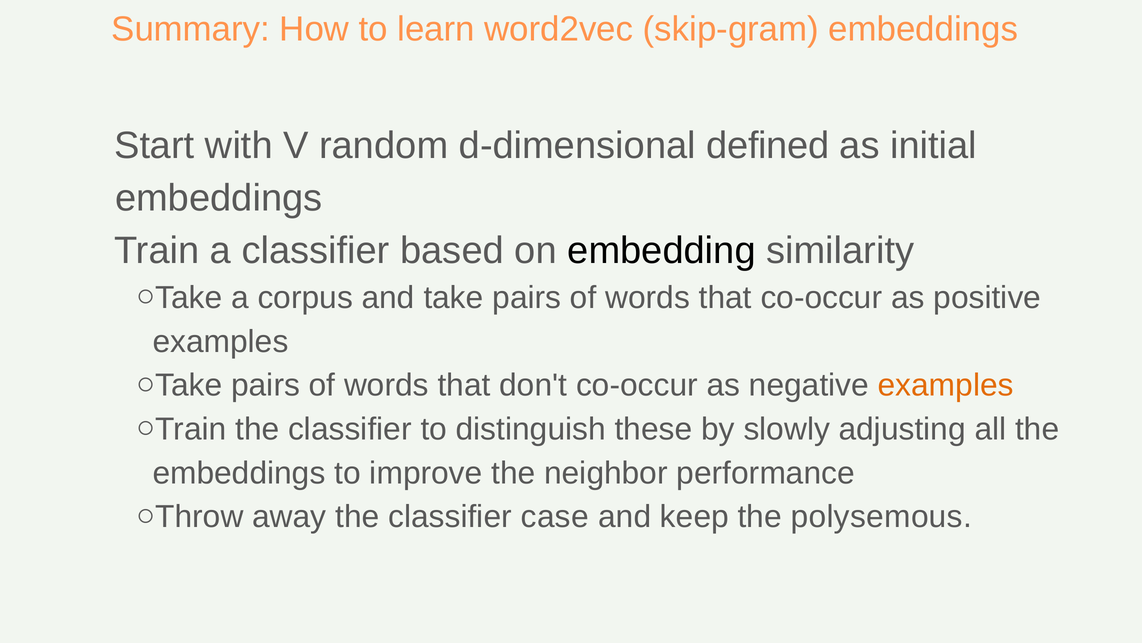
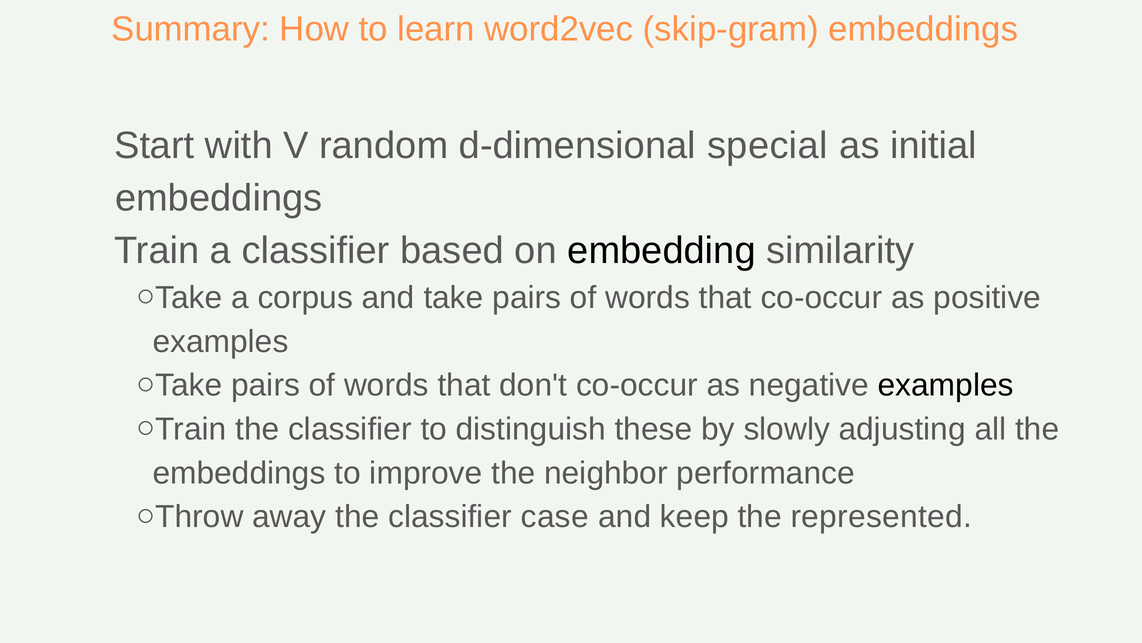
defined: defined -> special
examples at (946, 385) colour: orange -> black
polysemous: polysemous -> represented
